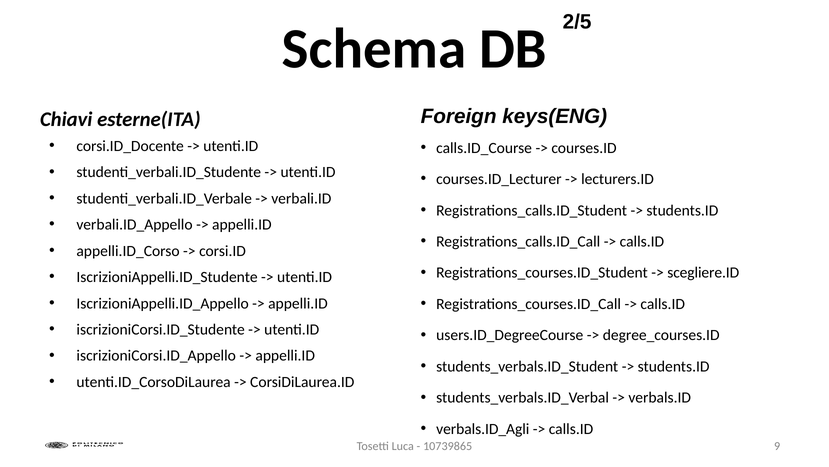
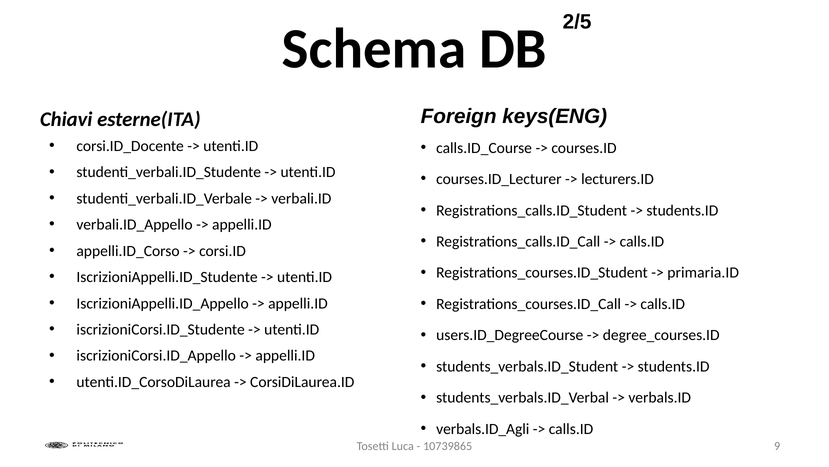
scegliere.ID: scegliere.ID -> primaria.ID
